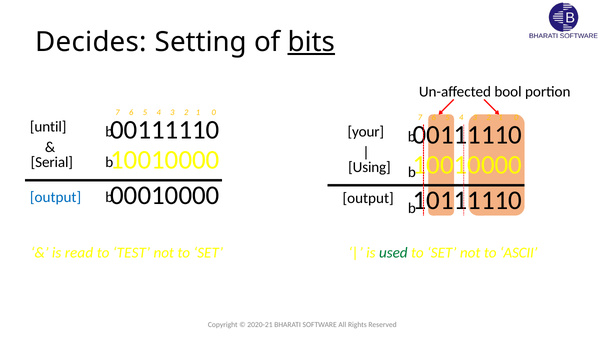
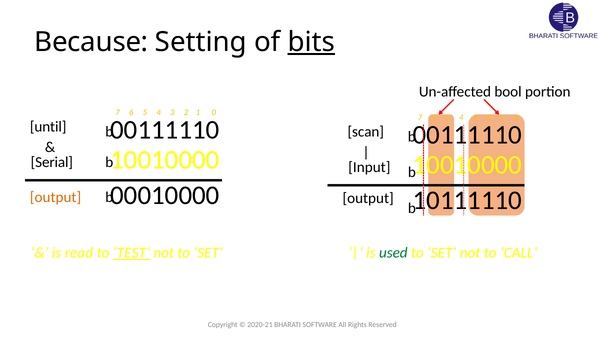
Decides: Decides -> Because
your: your -> scan
Using: Using -> Input
output at (56, 198) colour: blue -> orange
TEST underline: none -> present
ASCII: ASCII -> CALL
